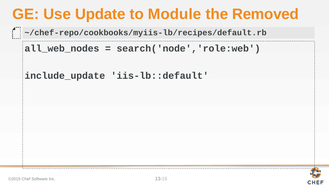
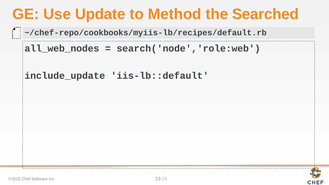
Module: Module -> Method
Removed: Removed -> Searched
